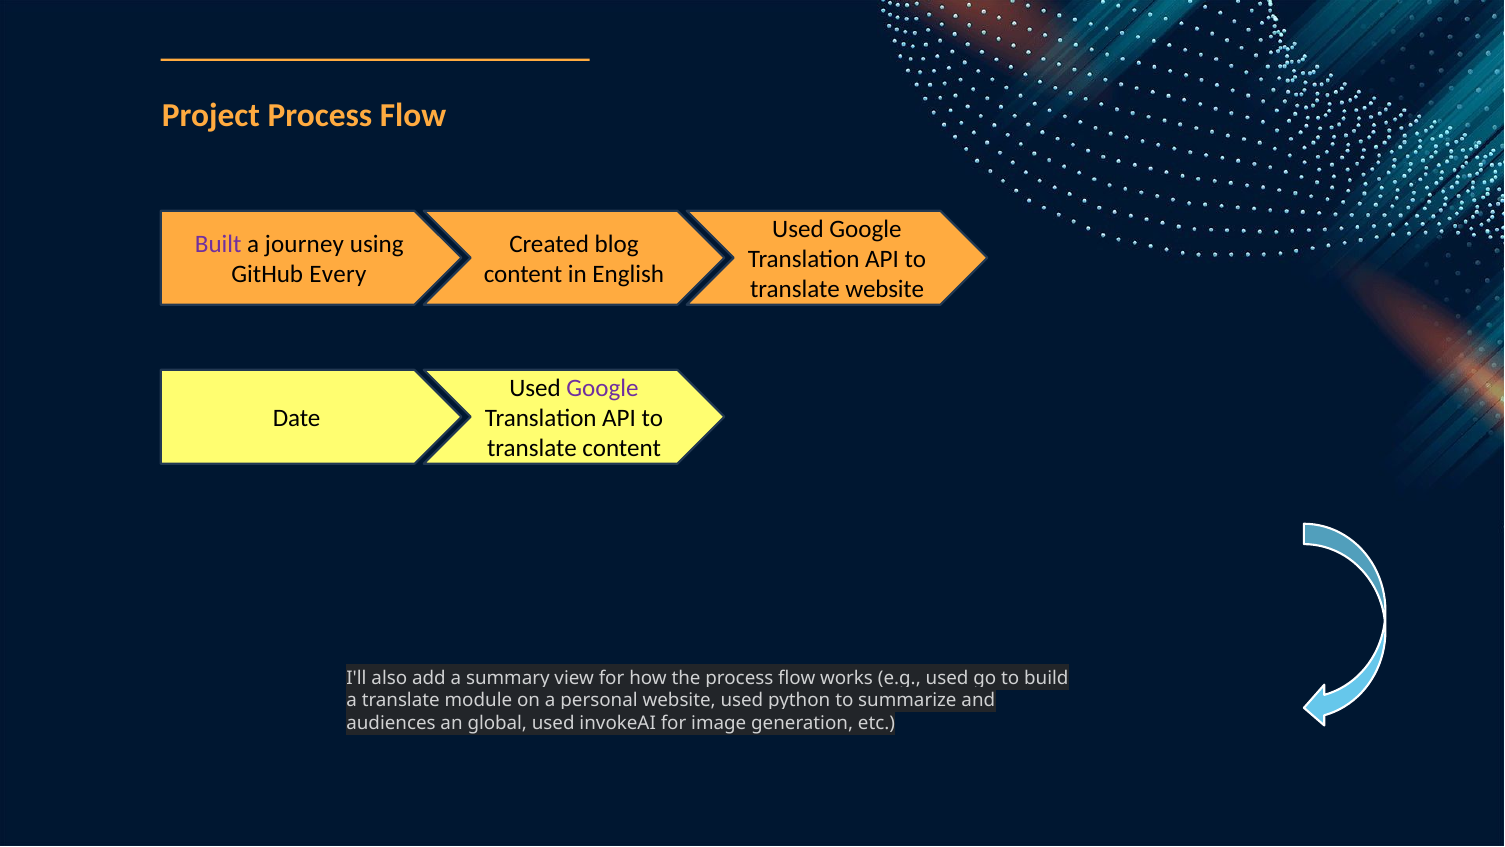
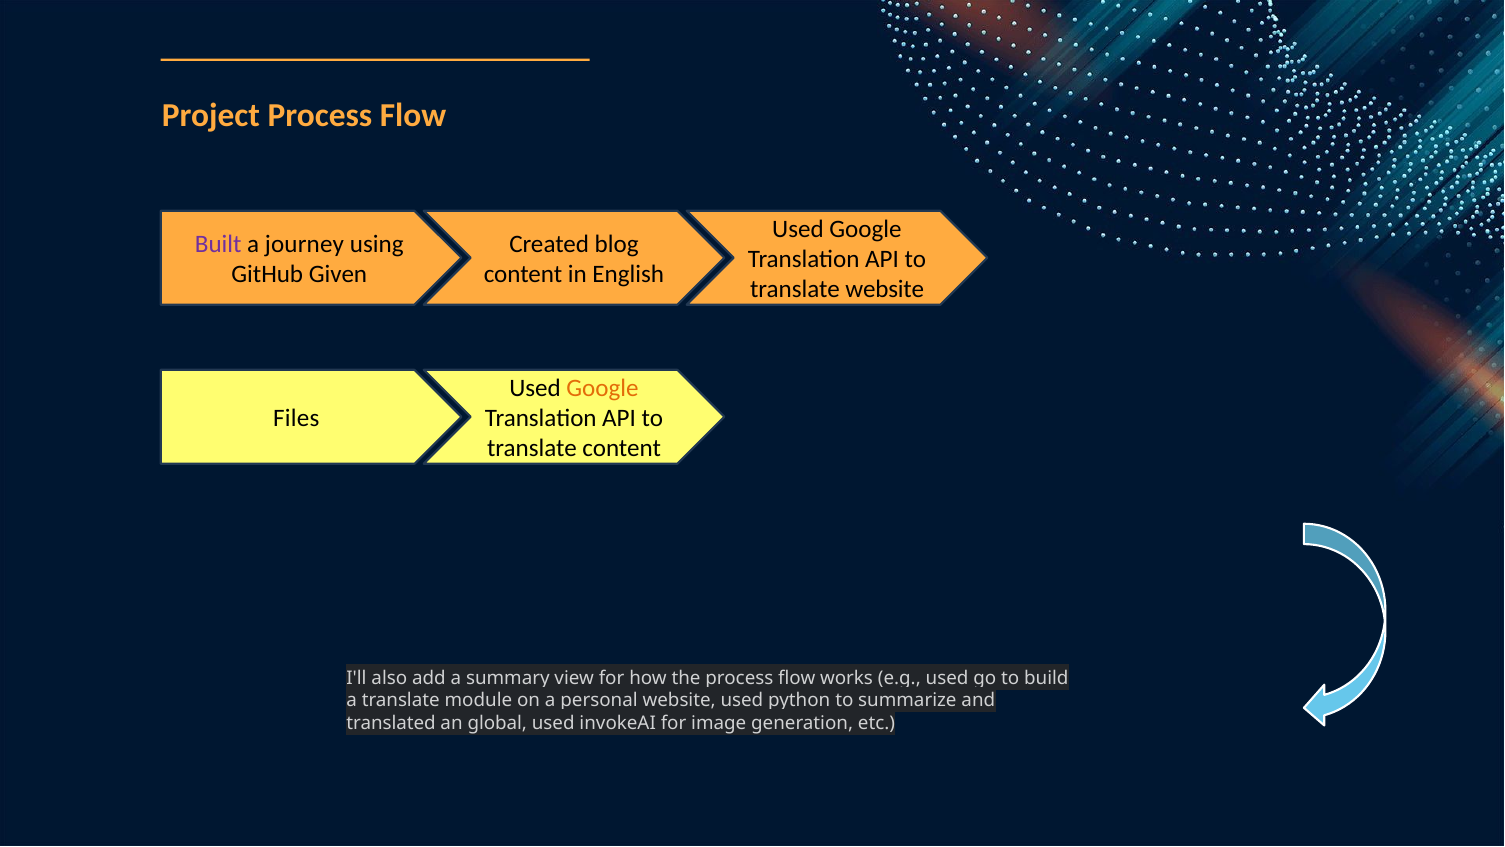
Every: Every -> Given
Google at (602, 388) colour: purple -> orange
Date: Date -> Files
audiences: audiences -> translated
